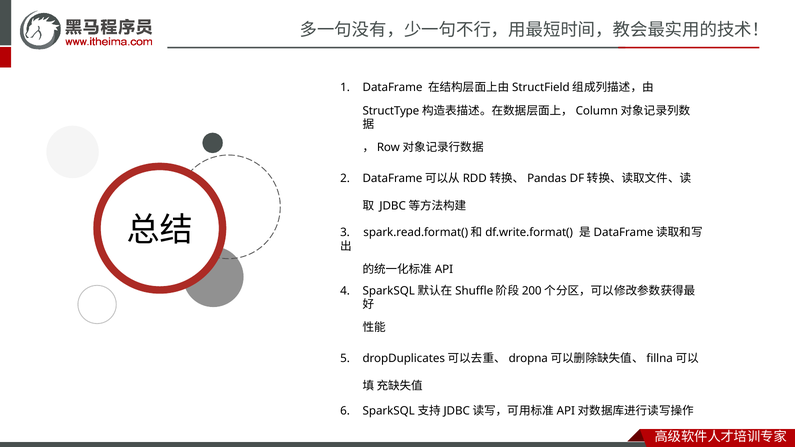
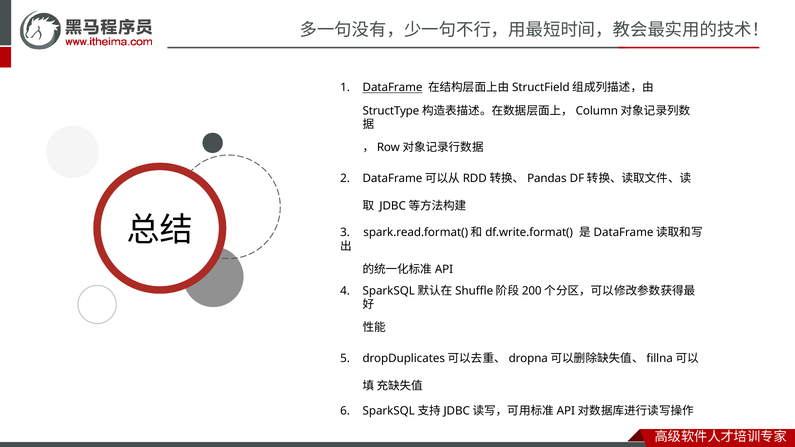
DataFrame underline: none -> present
